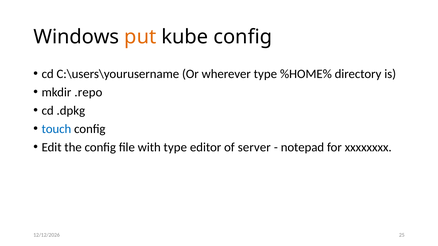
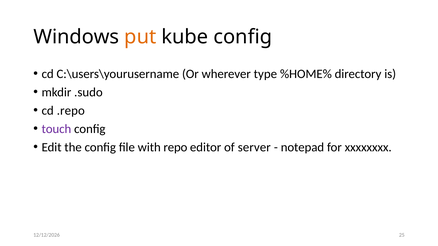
.repo: .repo -> .sudo
.dpkg: .dpkg -> .repo
touch colour: blue -> purple
with type: type -> repo
